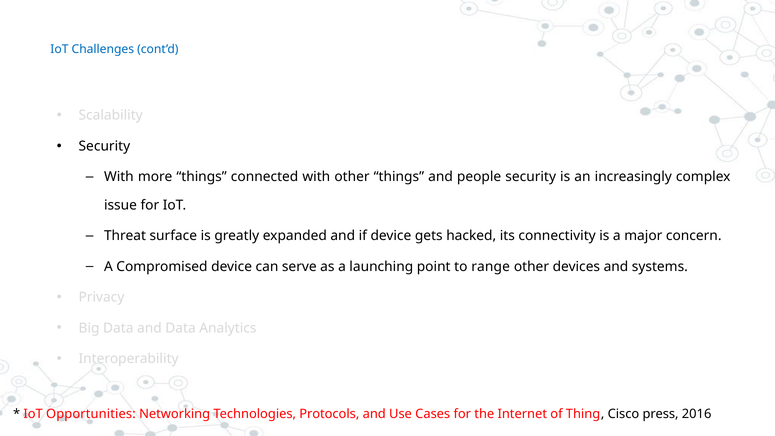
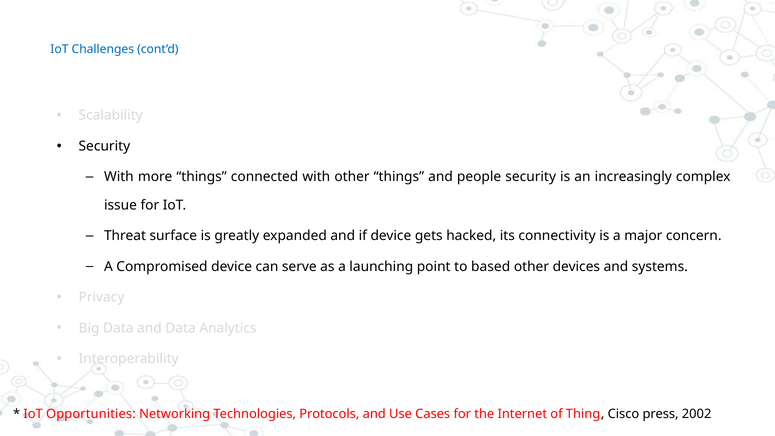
range: range -> based
2016: 2016 -> 2002
